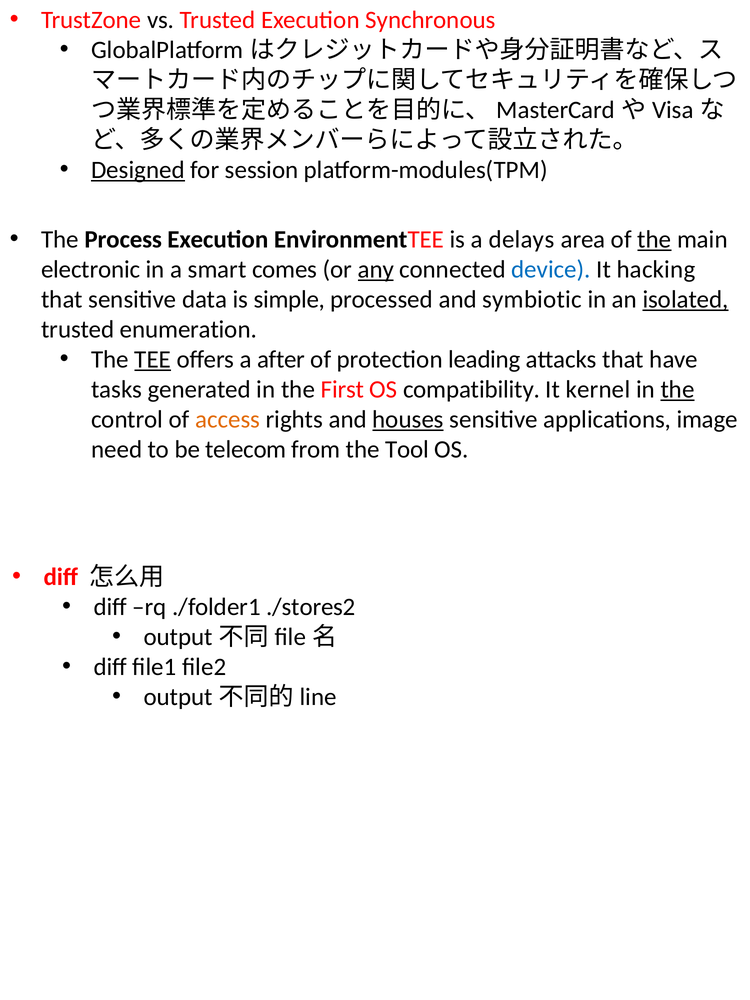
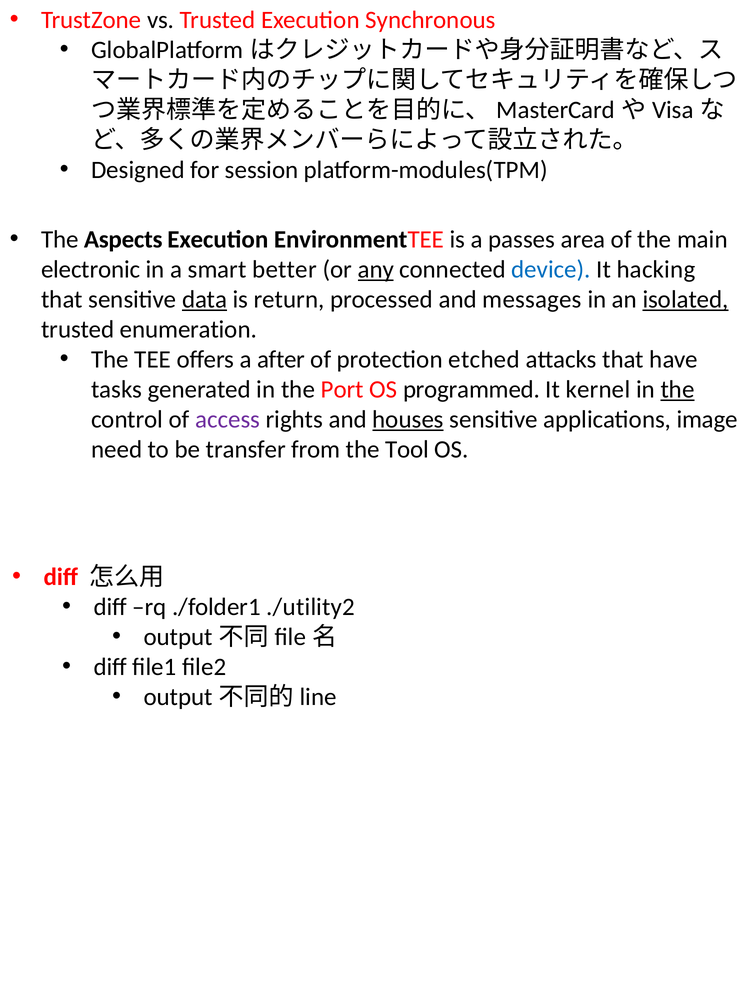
Designed underline: present -> none
Process: Process -> Aspects
delays: delays -> passes
the at (654, 240) underline: present -> none
comes: comes -> better
data underline: none -> present
simple: simple -> return
symbiotic: symbiotic -> messages
TEE underline: present -> none
leading: leading -> etched
First: First -> Port
compatibility: compatibility -> programmed
access colour: orange -> purple
telecom: telecom -> transfer
./stores2: ./stores2 -> ./utility2
